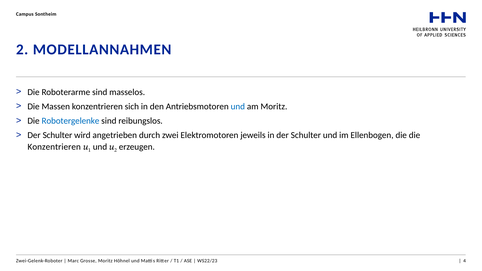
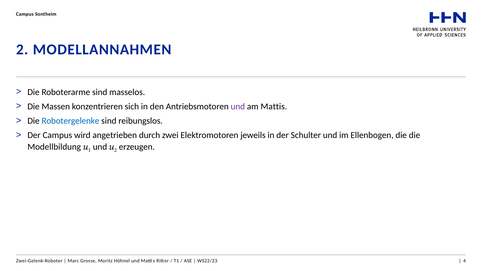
und at (238, 107) colour: blue -> purple
am Moritz: Moritz -> Mattis
Schulter at (57, 135): Schulter -> Campus
Konzentrieren at (54, 147): Konzentrieren -> Modellbildung
